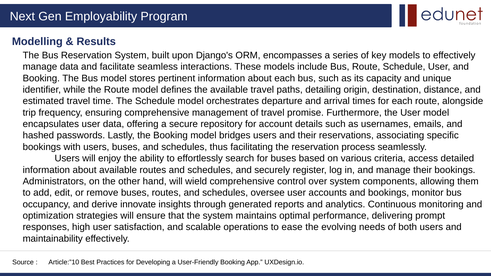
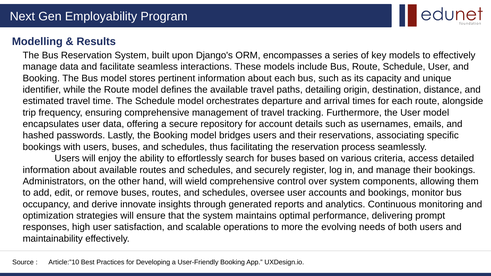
promise: promise -> tracking
ease: ease -> more
